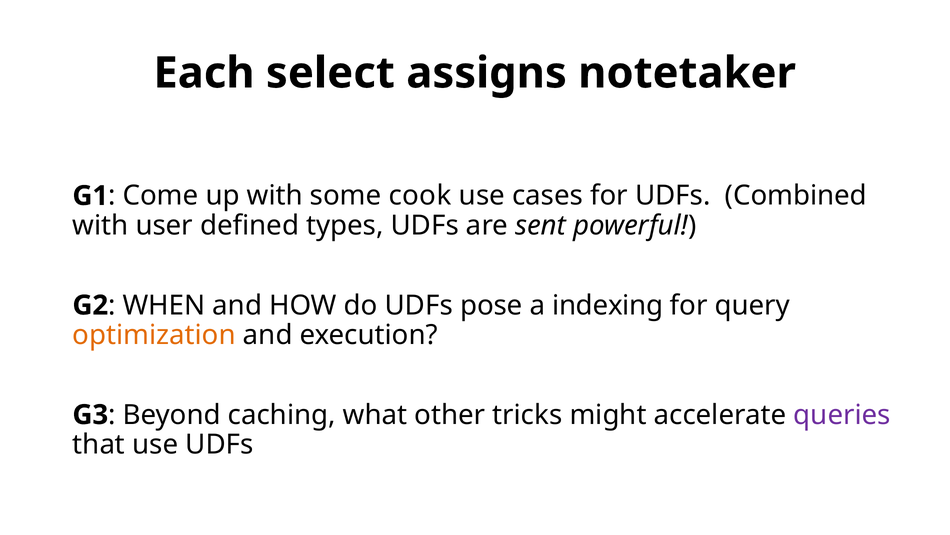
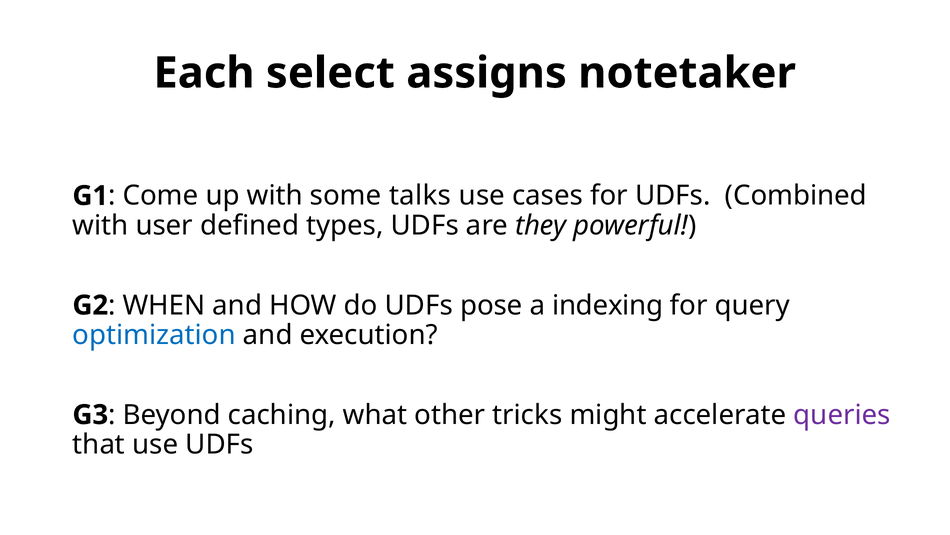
cook: cook -> talks
sent: sent -> they
optimization colour: orange -> blue
